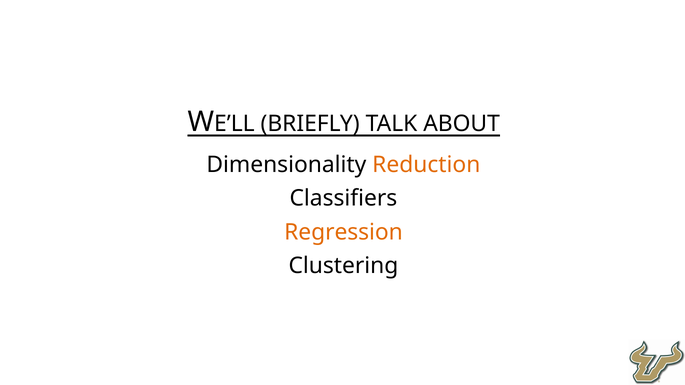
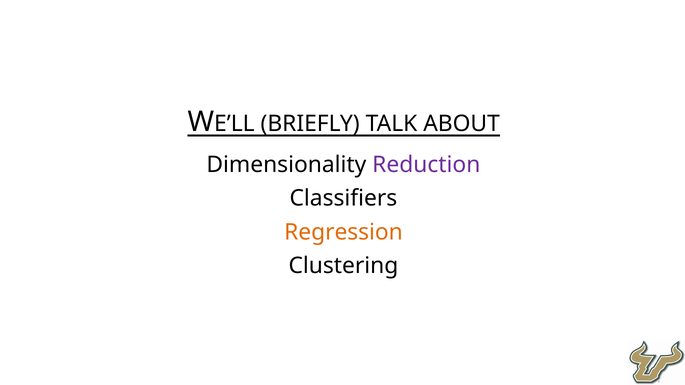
Reduction colour: orange -> purple
